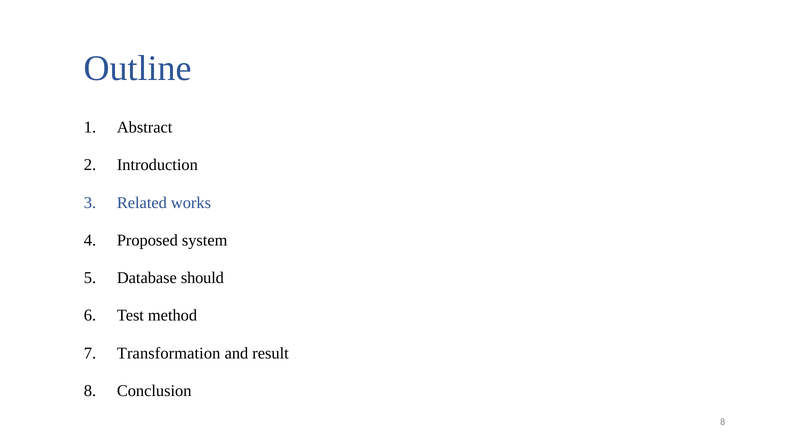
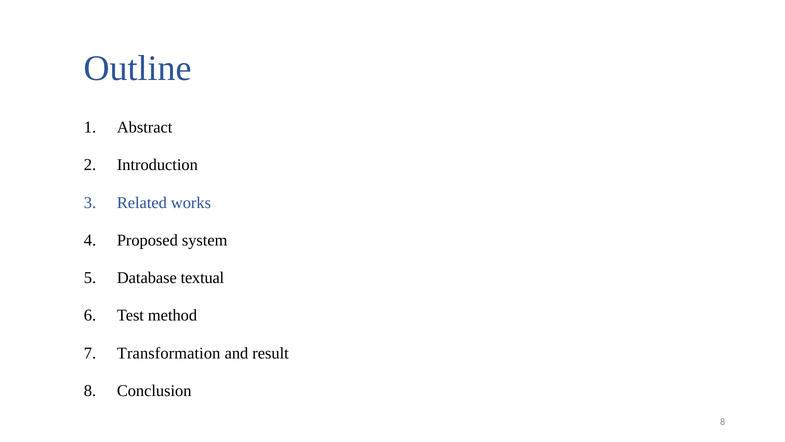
should: should -> textual
